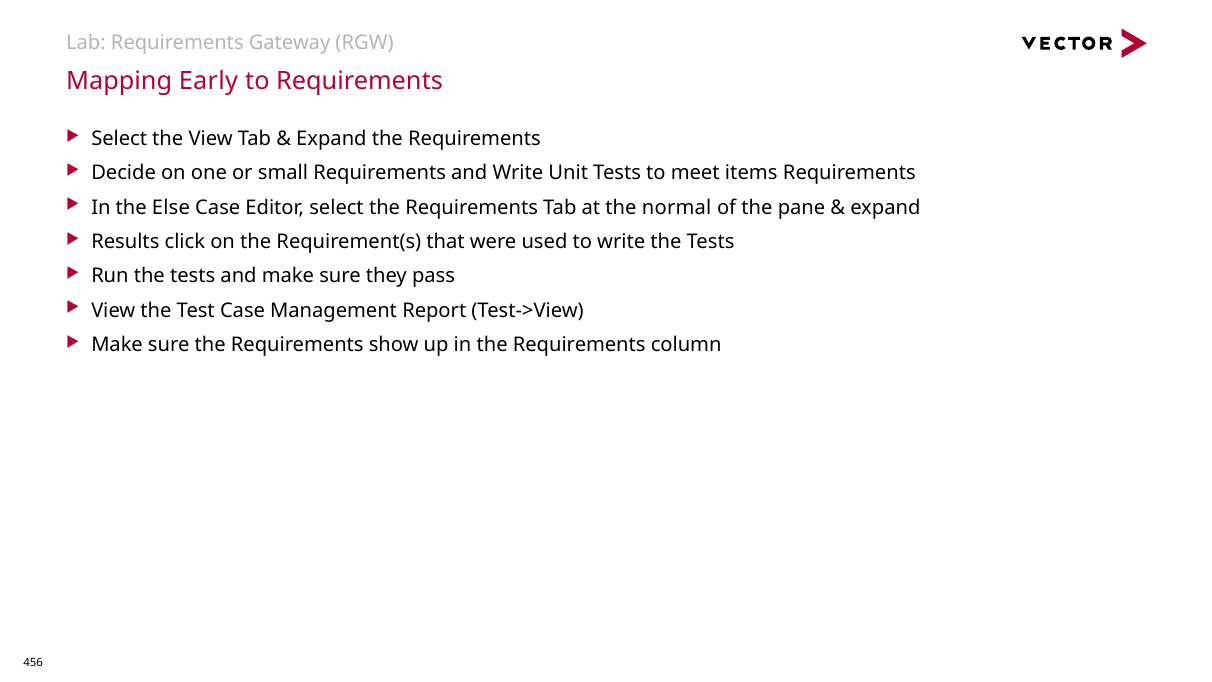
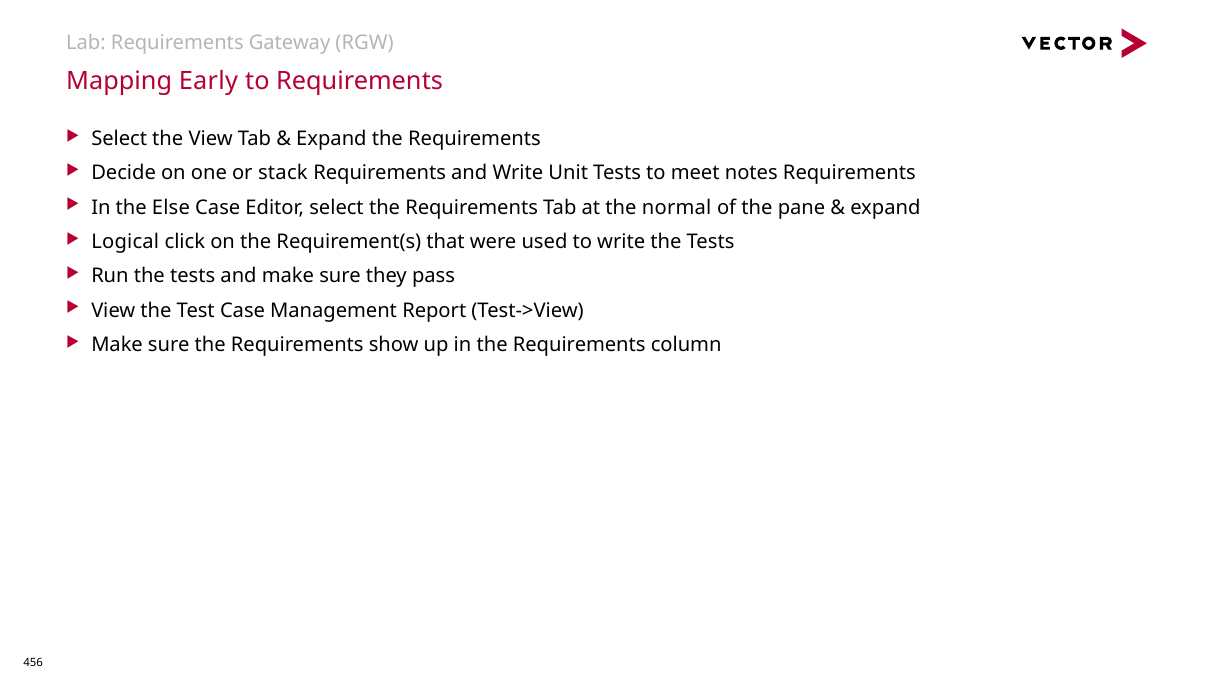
small: small -> stack
items: items -> notes
Results: Results -> Logical
